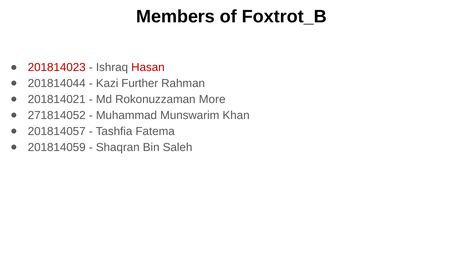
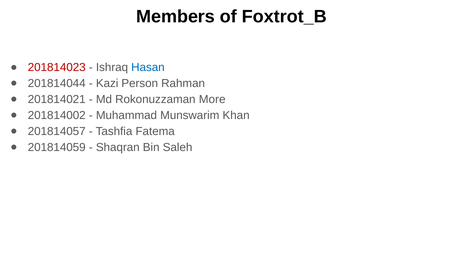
Hasan colour: red -> blue
Further: Further -> Person
271814052: 271814052 -> 201814002
